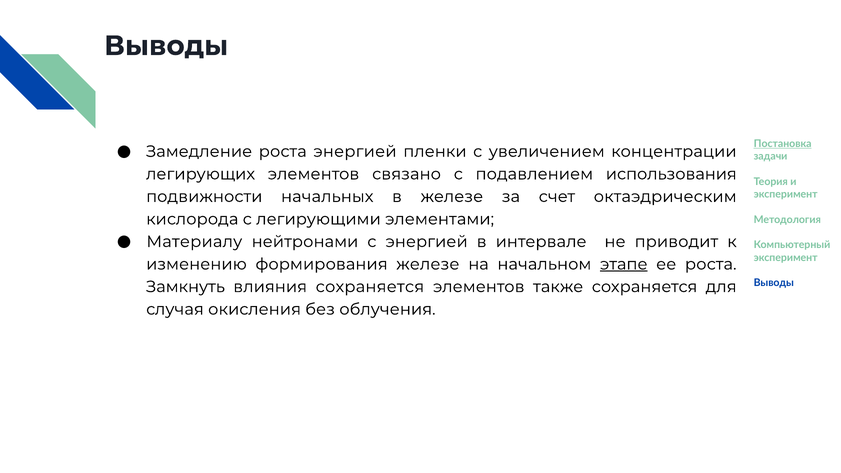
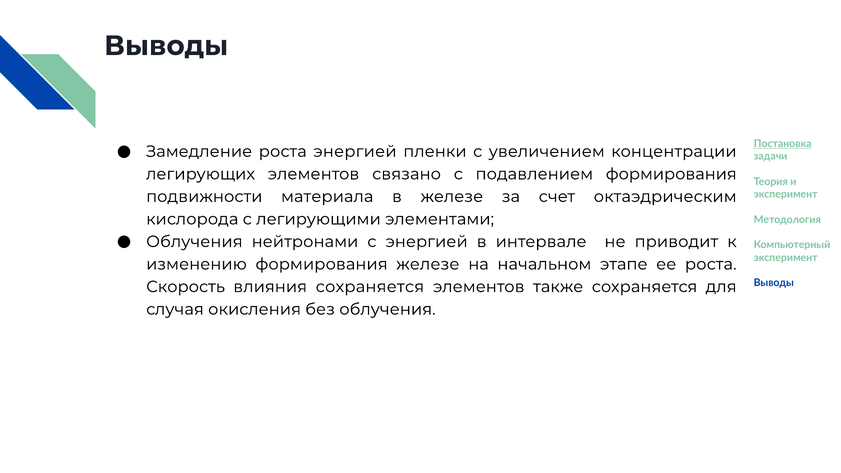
подавлением использования: использования -> формирования
начальных: начальных -> материала
Материалу at (194, 242): Материалу -> Облучения
этапе underline: present -> none
Замкнуть: Замкнуть -> Скорость
